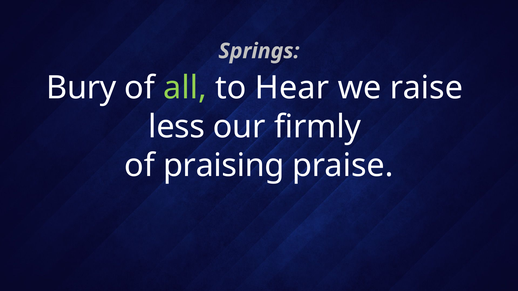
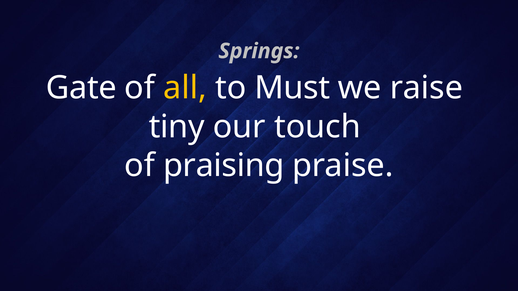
Bury: Bury -> Gate
all colour: light green -> yellow
Hear: Hear -> Must
less: less -> tiny
firmly: firmly -> touch
